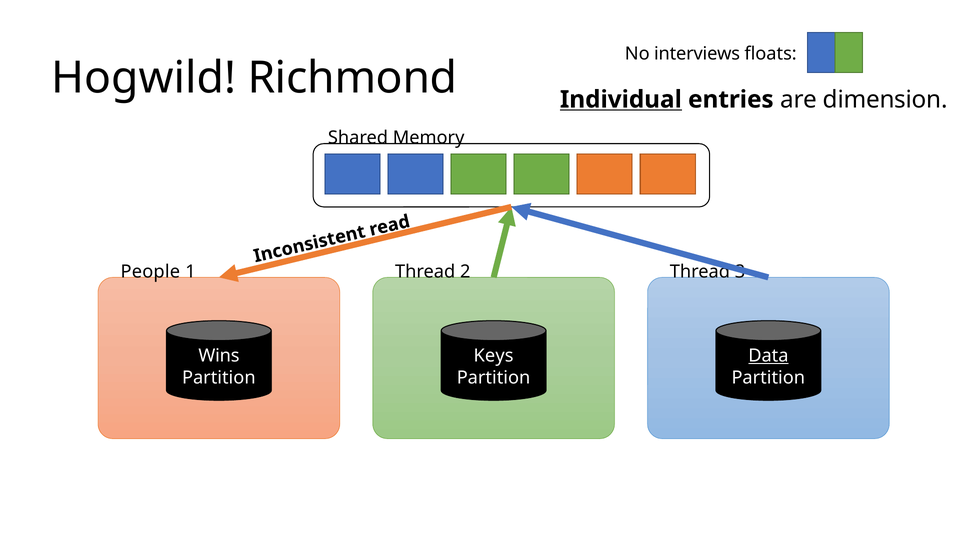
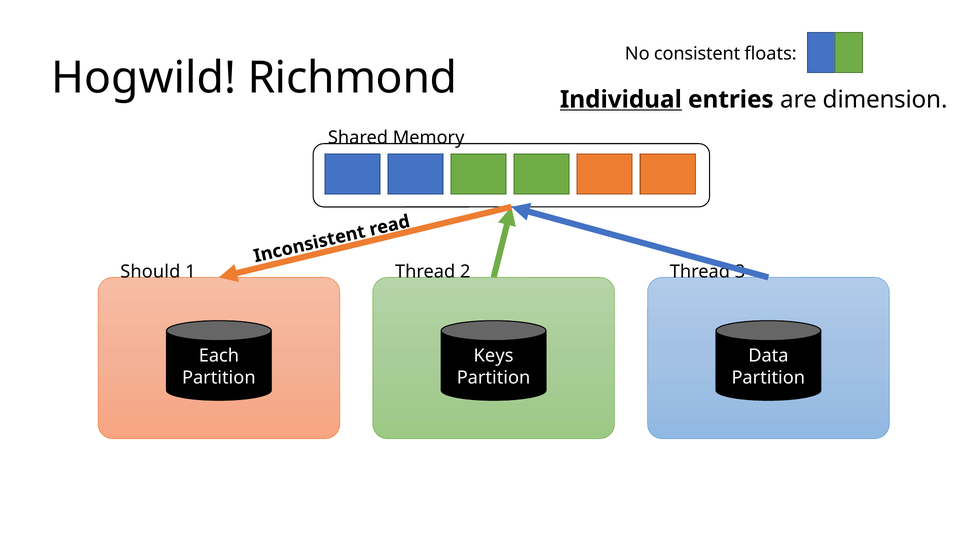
interviews: interviews -> consistent
People: People -> Should
Wins: Wins -> Each
Data underline: present -> none
